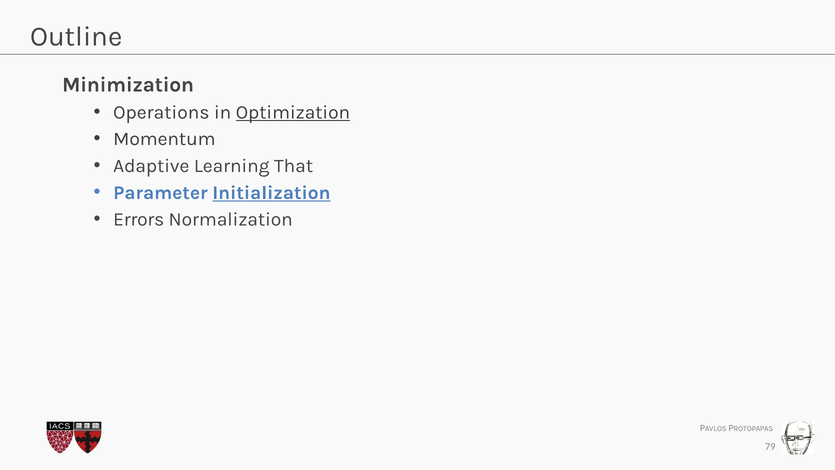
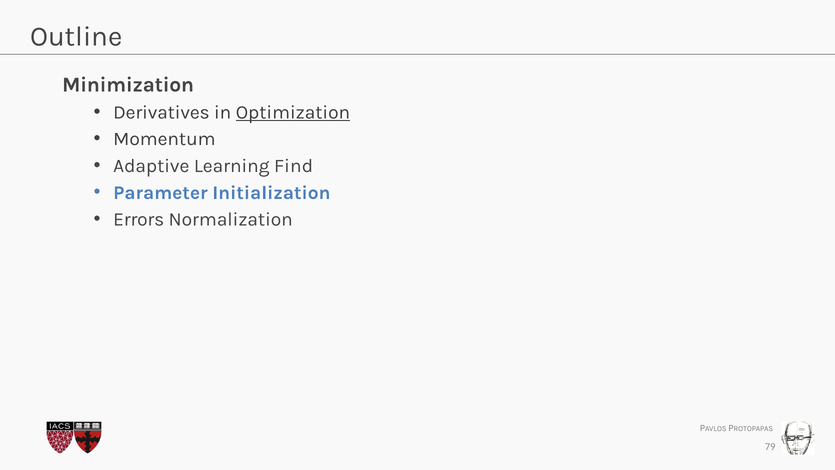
Operations: Operations -> Derivatives
That: That -> Find
Initialization underline: present -> none
